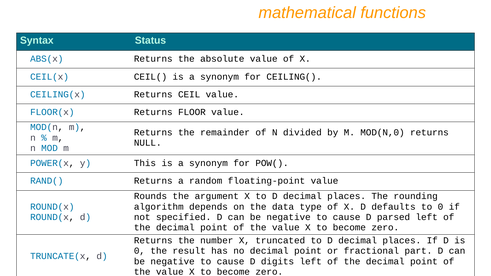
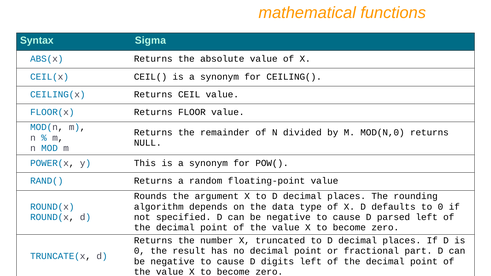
Status: Status -> Sigma
